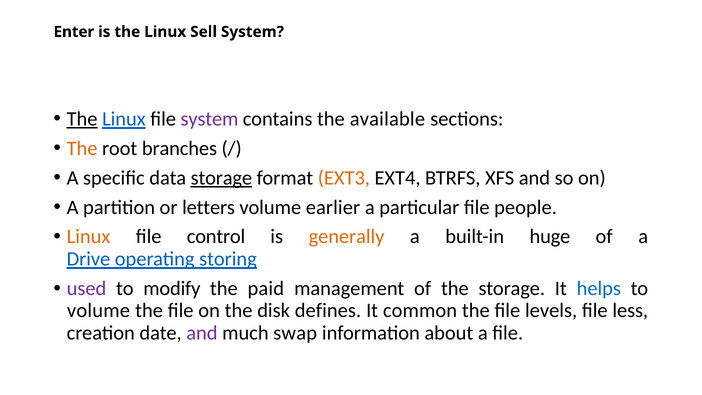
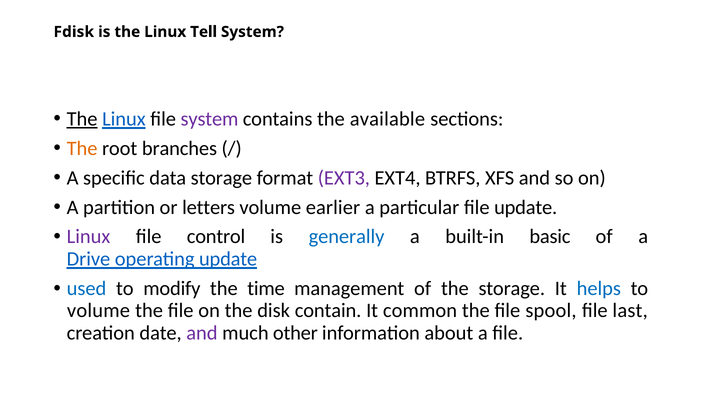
Enter: Enter -> Fdisk
Sell: Sell -> Tell
storage at (221, 178) underline: present -> none
EXT3 colour: orange -> purple
file people: people -> update
Linux at (88, 237) colour: orange -> purple
generally colour: orange -> blue
huge: huge -> basic
operating storing: storing -> update
used colour: purple -> blue
paid: paid -> time
defines: defines -> contain
levels: levels -> spool
less: less -> last
swap: swap -> other
